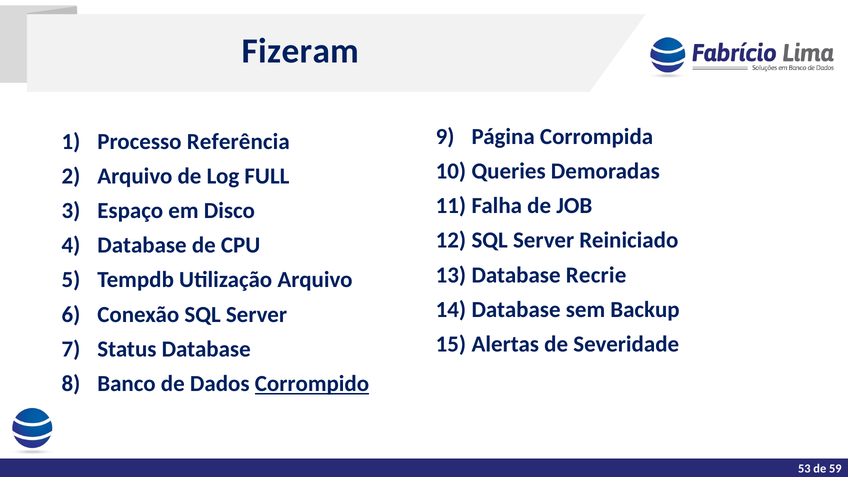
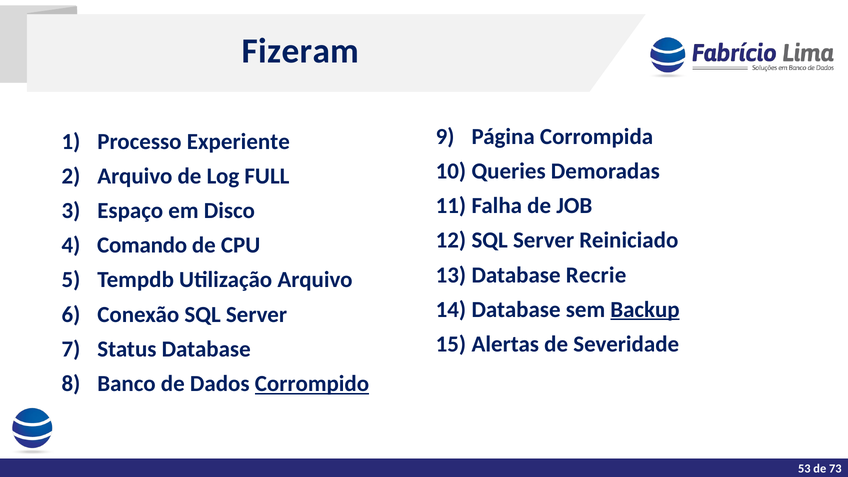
Referência: Referência -> Experiente
Database at (142, 245): Database -> Comando
Backup underline: none -> present
59: 59 -> 73
